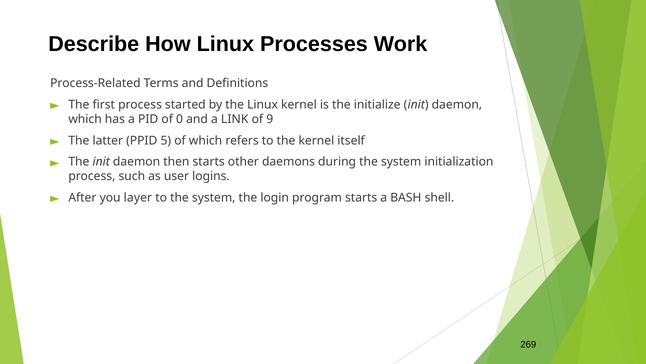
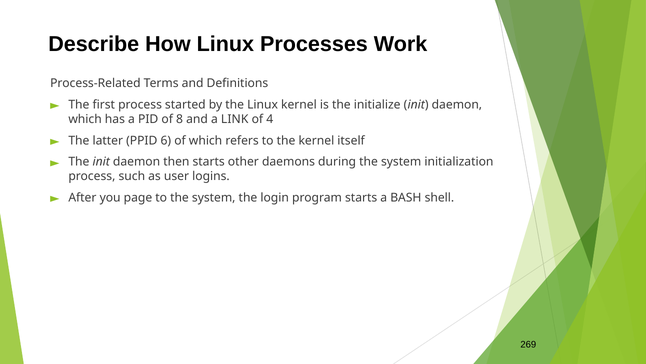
0: 0 -> 8
9: 9 -> 4
5: 5 -> 6
layer: layer -> page
